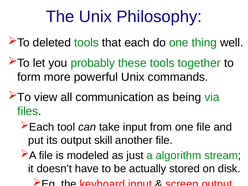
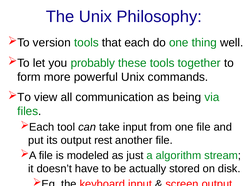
deleted: deleted -> version
skill: skill -> rest
